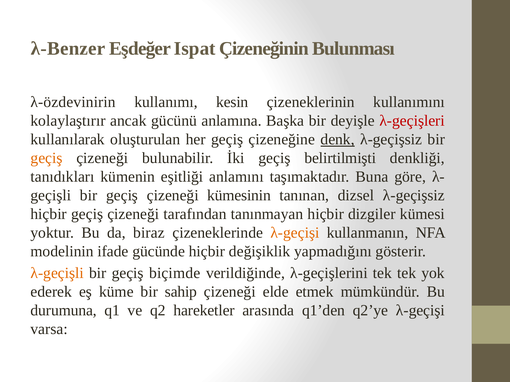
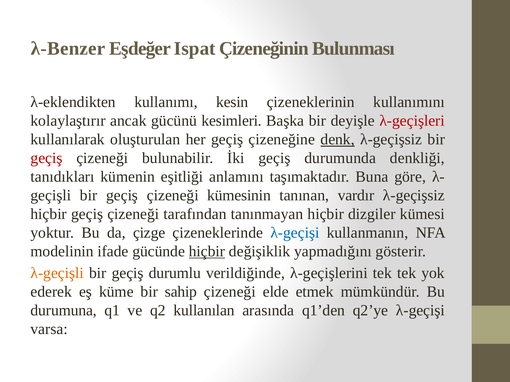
λ-özdevinirin: λ-özdevinirin -> λ-eklendikten
anlamına: anlamına -> kesimleri
geçiş at (47, 158) colour: orange -> red
belirtilmişti: belirtilmişti -> durumunda
dizsel: dizsel -> vardır
biraz: biraz -> çizge
λ-geçişi at (295, 233) colour: orange -> blue
hiçbir at (207, 252) underline: none -> present
biçimde: biçimde -> durumlu
hareketler: hareketler -> kullanılan
